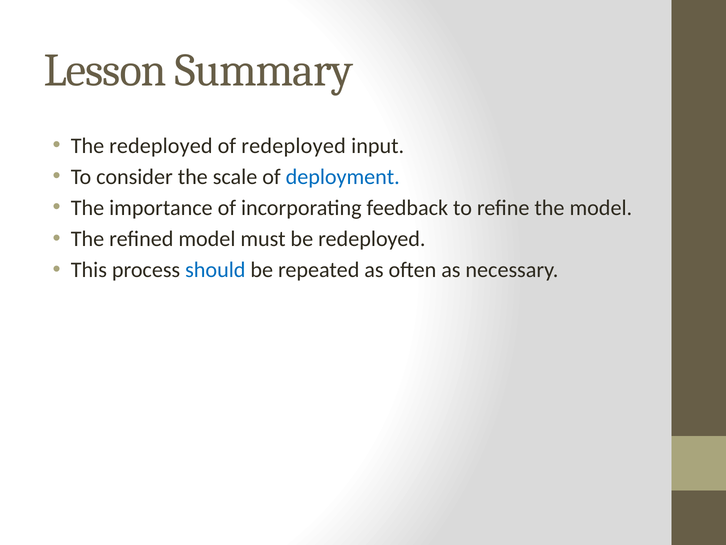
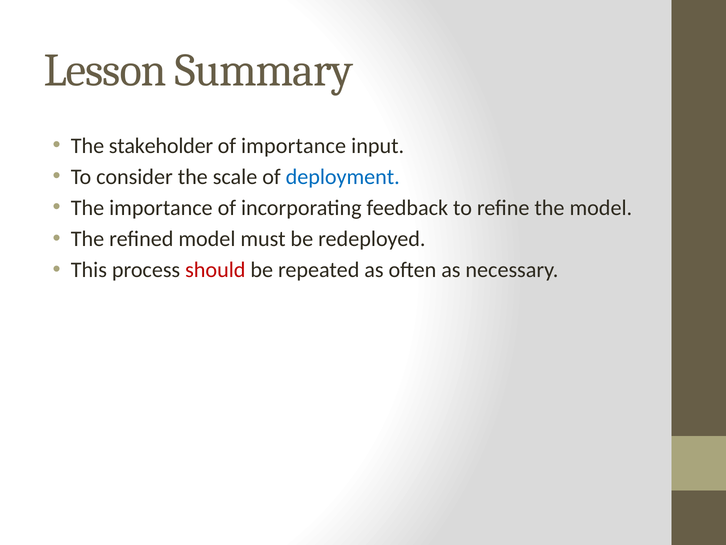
The redeployed: redeployed -> stakeholder
of redeployed: redeployed -> importance
should colour: blue -> red
